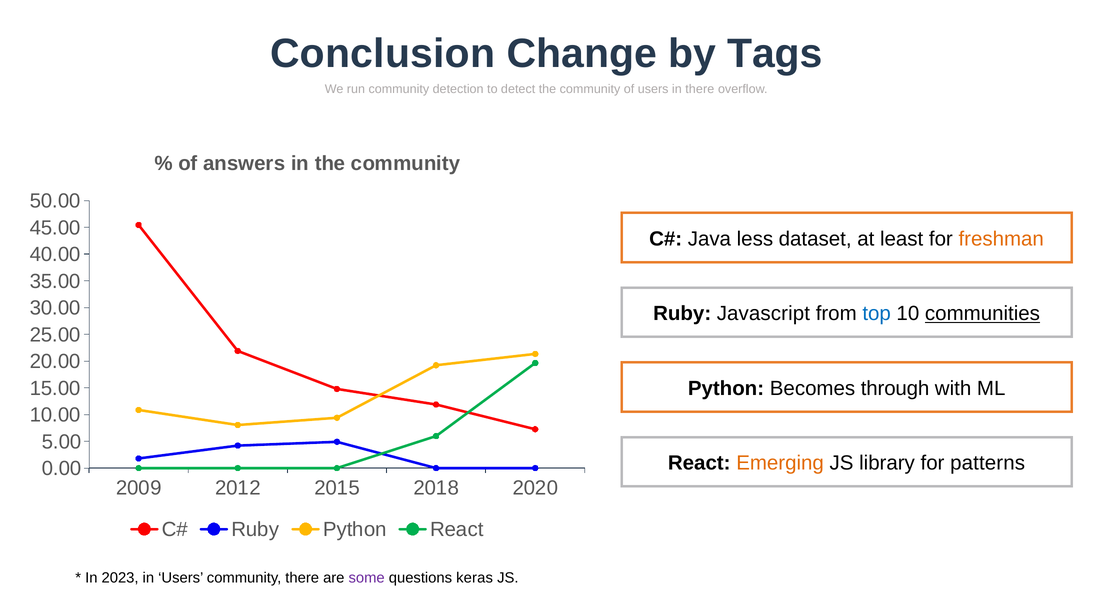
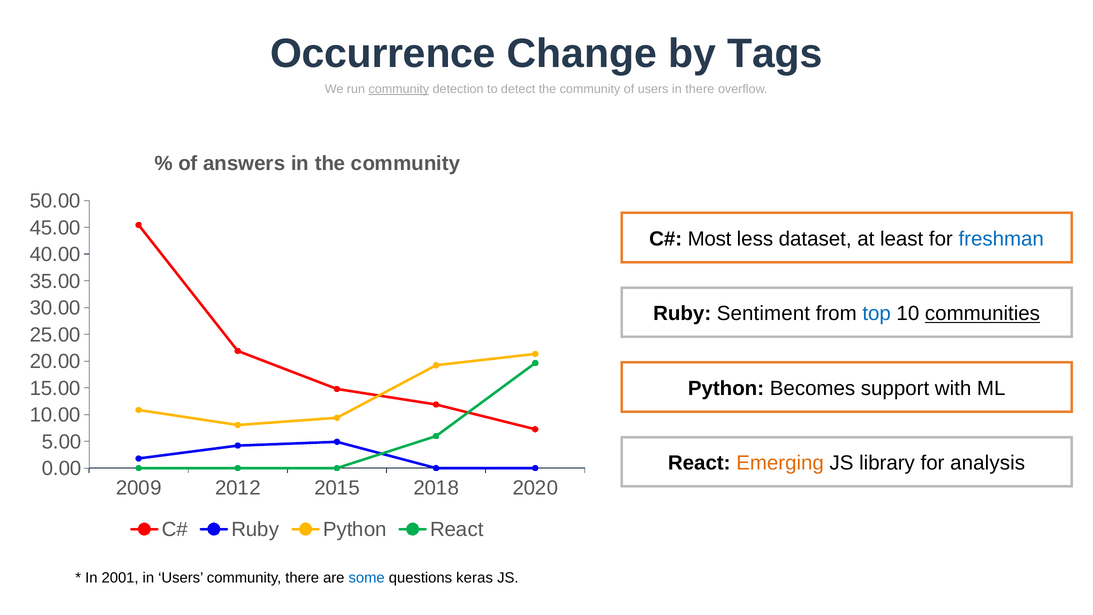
Conclusion: Conclusion -> Occurrence
community at (399, 89) underline: none -> present
Java: Java -> Most
freshman colour: orange -> blue
Javascript: Javascript -> Sentiment
through: through -> support
patterns: patterns -> analysis
2023: 2023 -> 2001
some colour: purple -> blue
